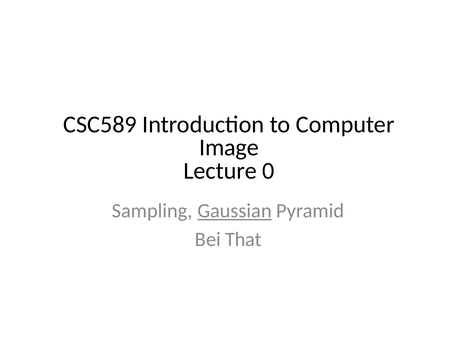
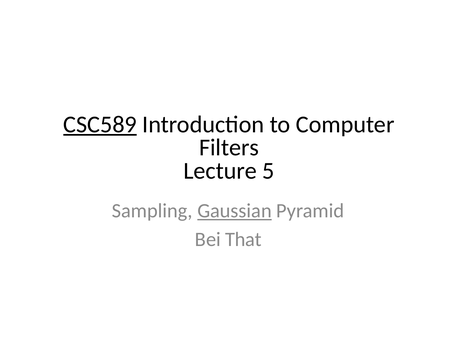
CSC589 underline: none -> present
Image: Image -> Filters
0: 0 -> 5
